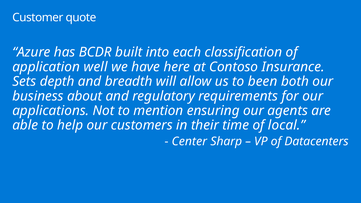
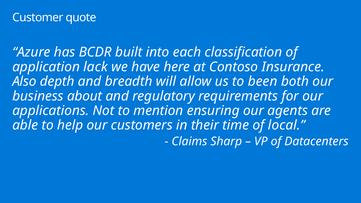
well: well -> lack
Sets: Sets -> Also
Center: Center -> Claims
